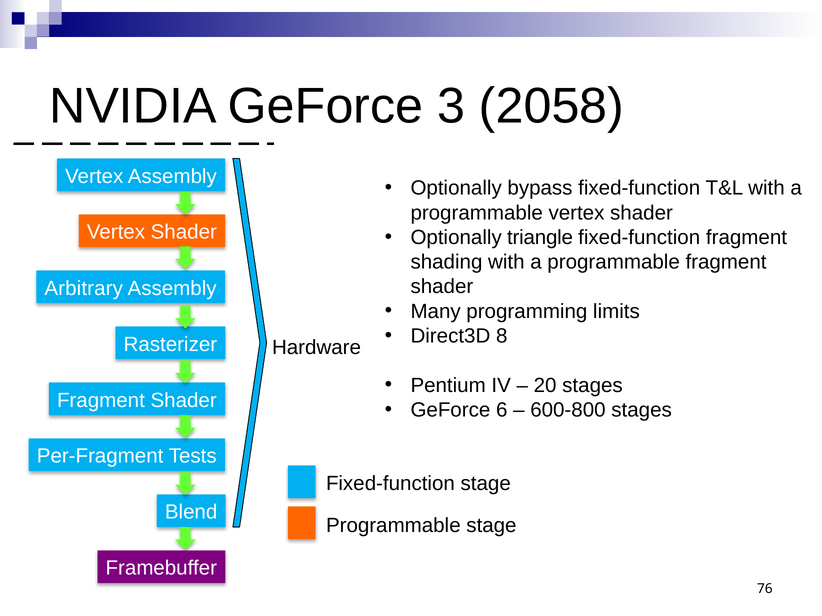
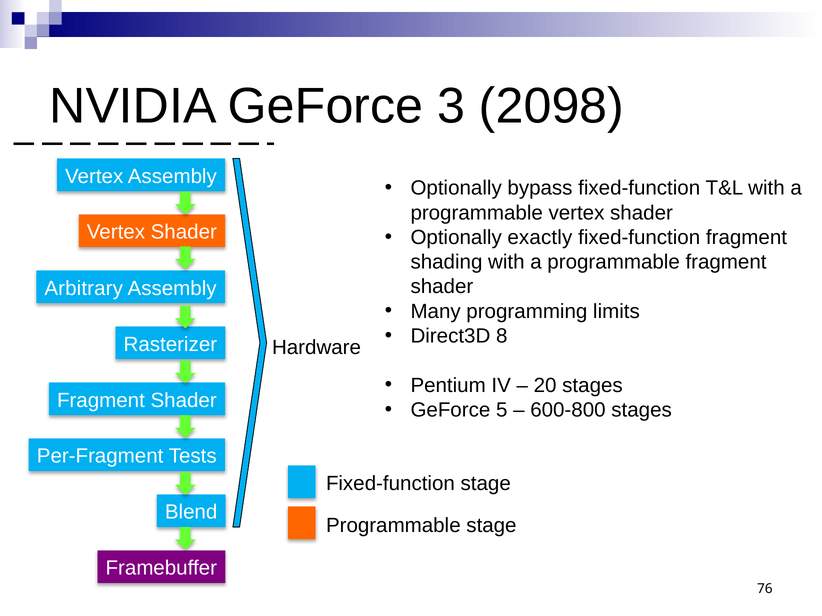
2058: 2058 -> 2098
triangle: triangle -> exactly
6: 6 -> 5
